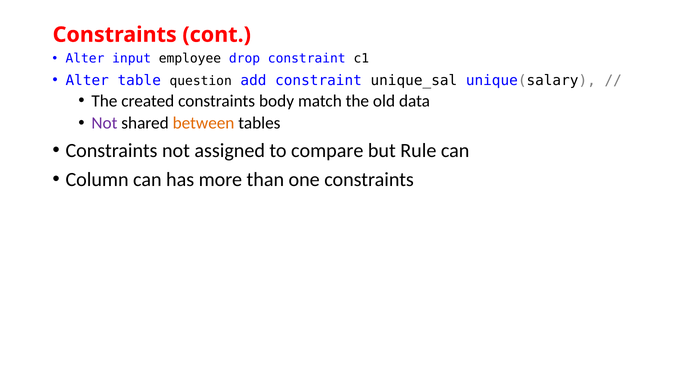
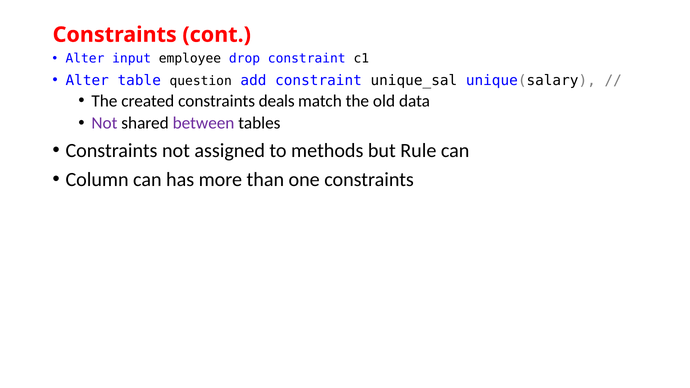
body: body -> deals
between colour: orange -> purple
compare: compare -> methods
